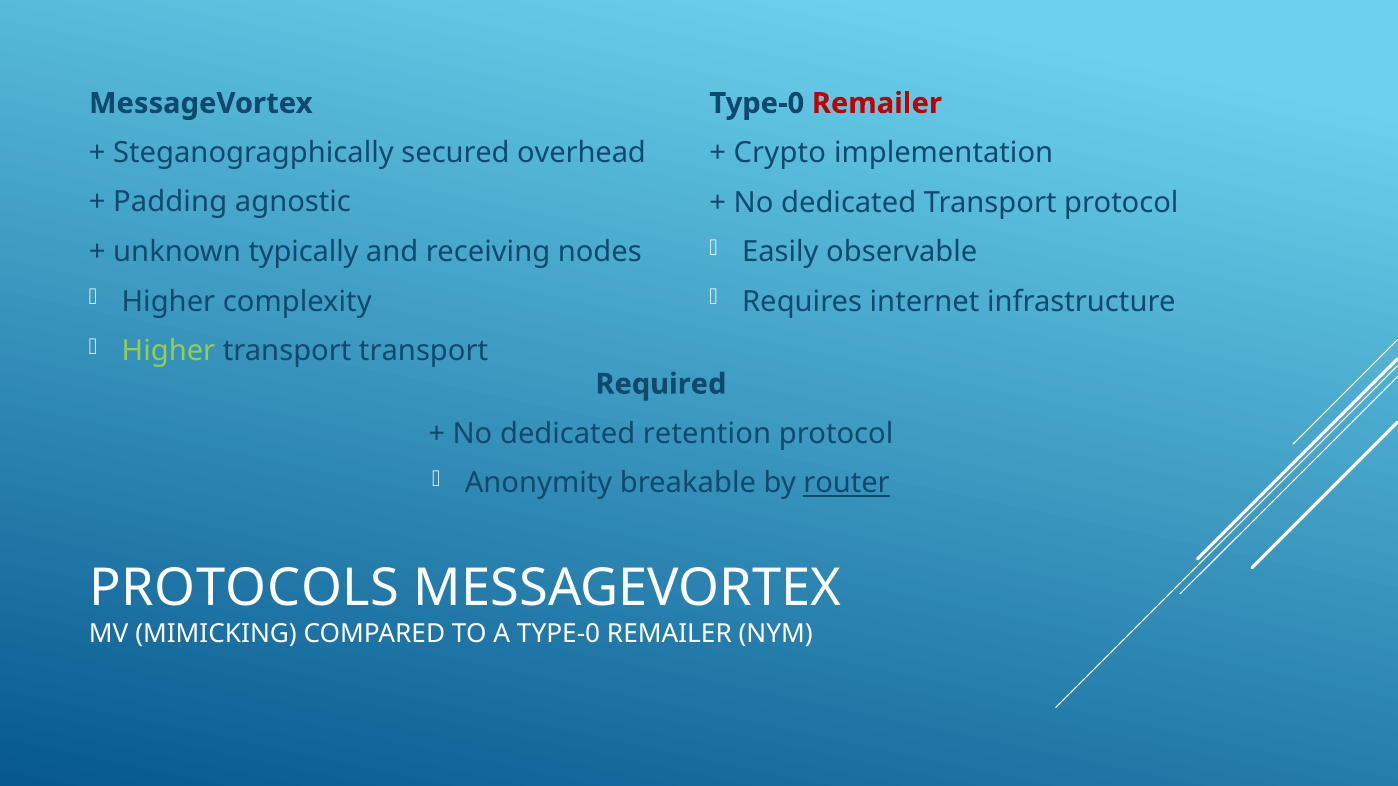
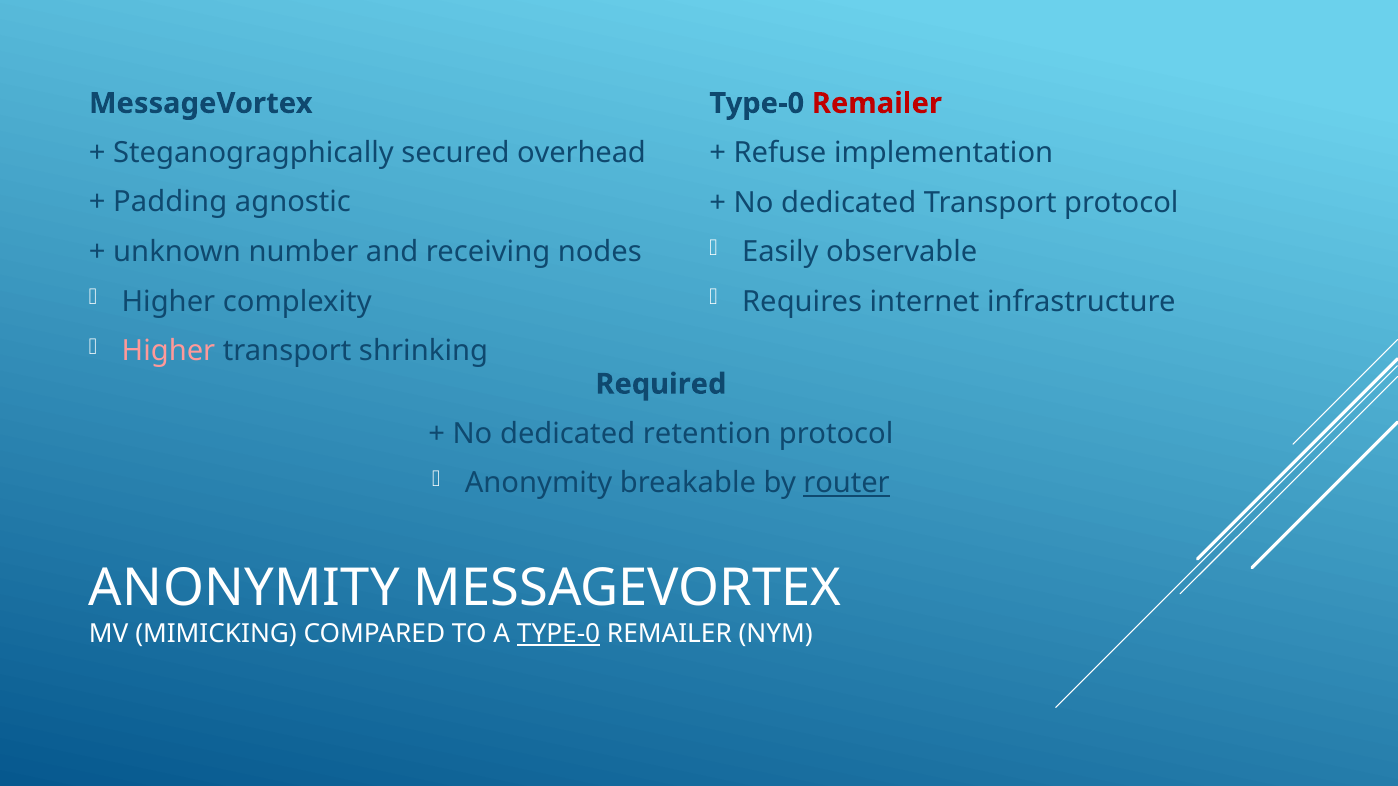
Crypto: Crypto -> Refuse
typically: typically -> number
Higher at (168, 351) colour: light green -> pink
transport transport: transport -> shrinking
PROTOCOLS at (244, 589): PROTOCOLS -> ANONYMITY
TYPE-0 at (559, 634) underline: none -> present
